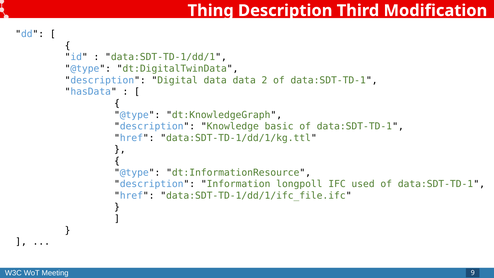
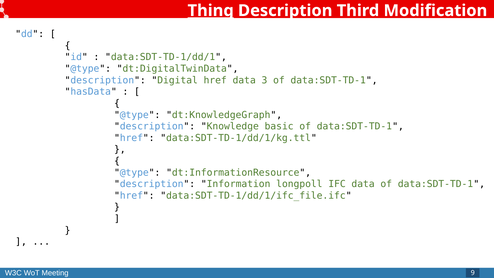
Thing underline: none -> present
Digital data: data -> href
2: 2 -> 3
IFC used: used -> data
